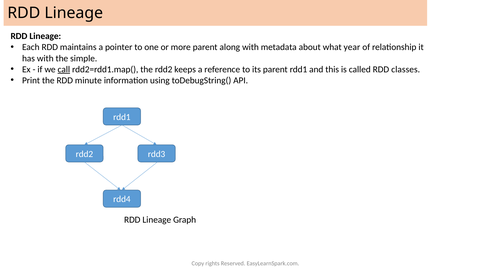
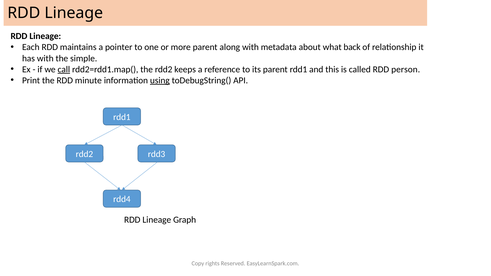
year: year -> back
classes: classes -> person
using underline: none -> present
